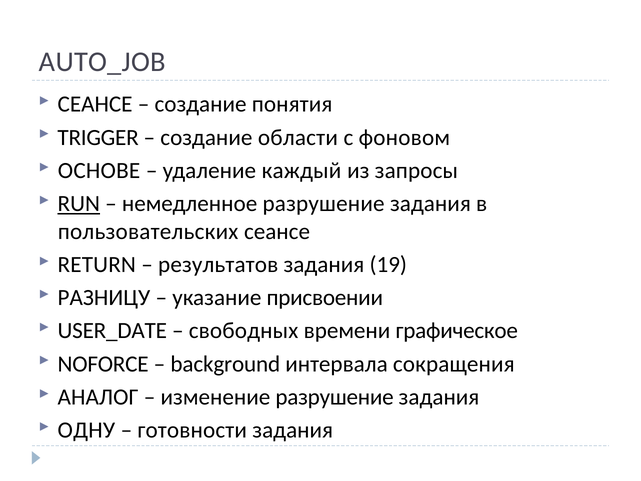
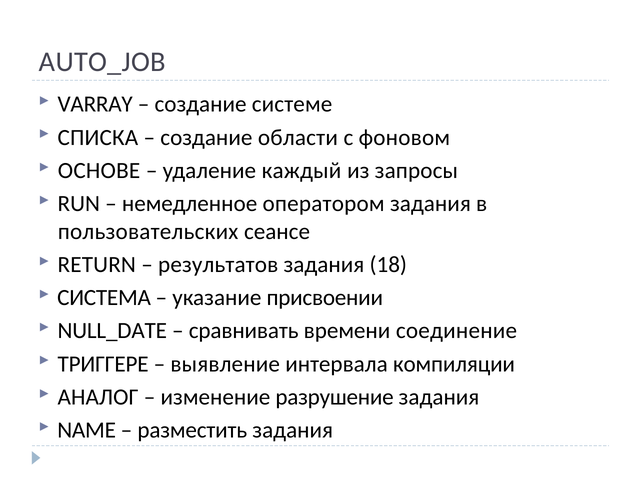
СЕАНСЕ at (95, 104): СЕАНСЕ -> VARRAY
понятия: понятия -> системе
TRIGGER: TRIGGER -> СПИСКА
RUN underline: present -> none
немедленное разрушение: разрушение -> оператором
19: 19 -> 18
РАЗНИЦУ: РАЗНИЦУ -> СИСТЕМА
USER_DATE: USER_DATE -> NULL_DATE
свободных: свободных -> сравнивать
графическое: графическое -> соединение
NOFORCE: NOFORCE -> ТРИГГЕРЕ
background: background -> выявление
сокращения: сокращения -> компиляции
ОДНУ: ОДНУ -> NAME
готовности: готовности -> разместить
